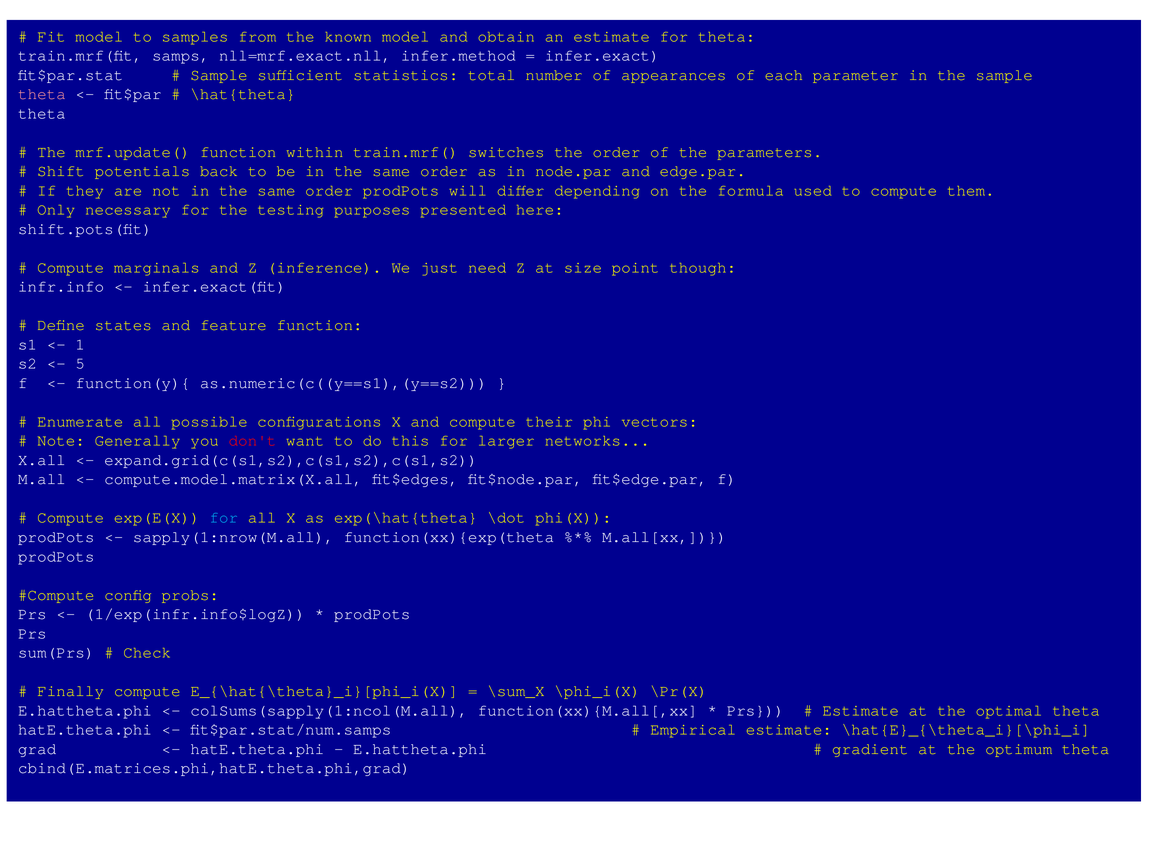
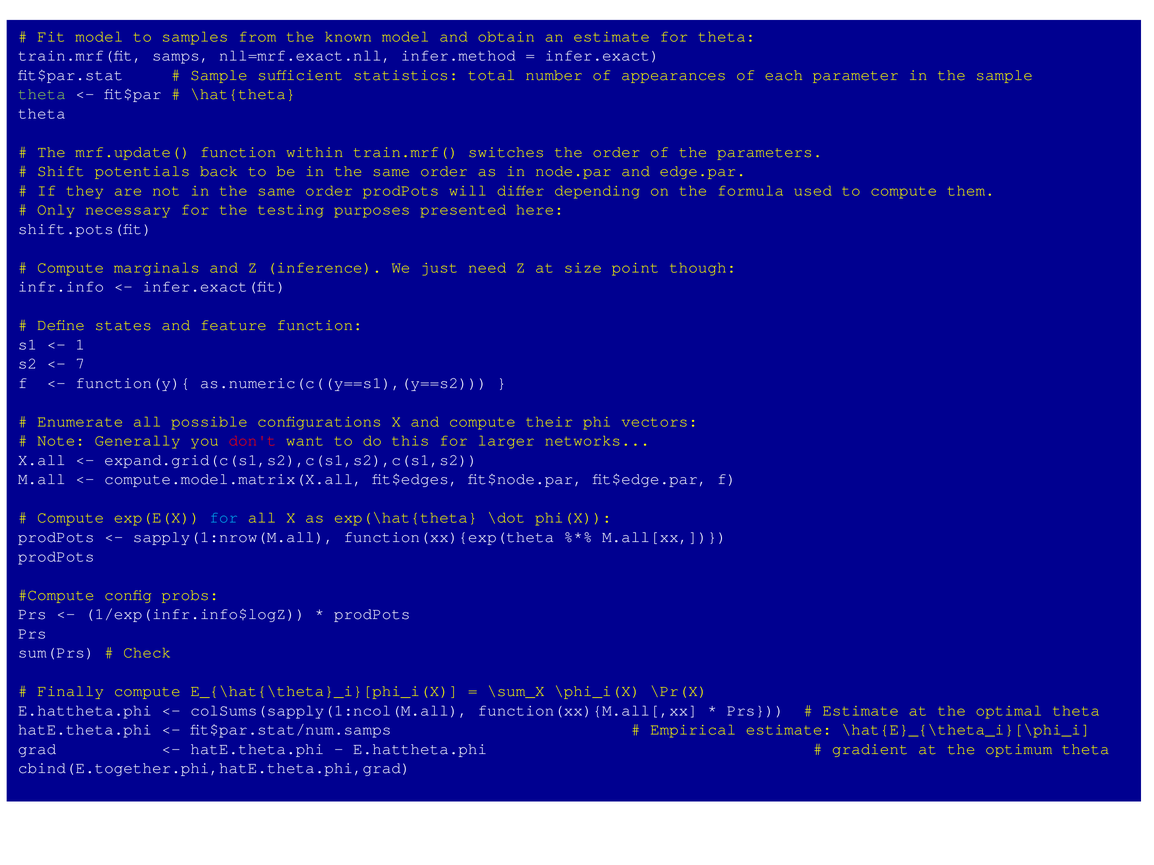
theta at (42, 94) colour: pink -> light green
5: 5 -> 7
cbind(E.matrices.phi,hatE.theta.phi,grad: cbind(E.matrices.phi,hatE.theta.phi,grad -> cbind(E.together.phi,hatE.theta.phi,grad
